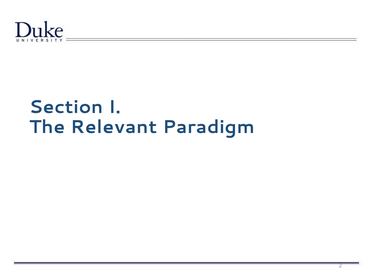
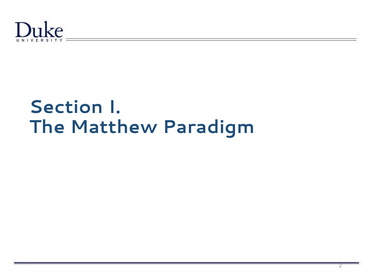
Relevant: Relevant -> Matthew
